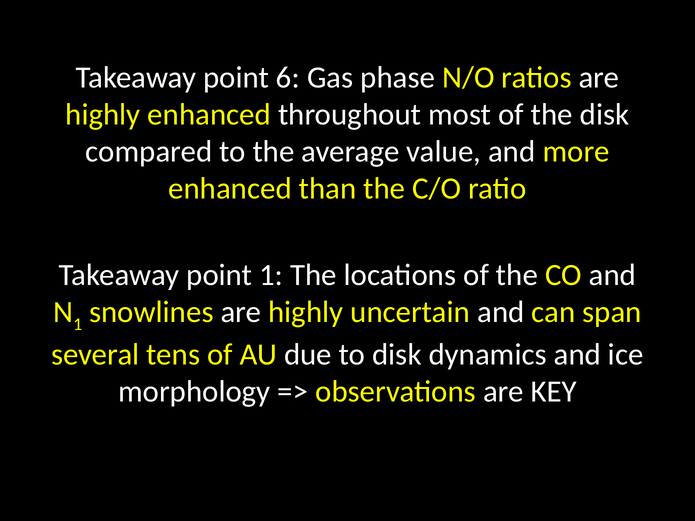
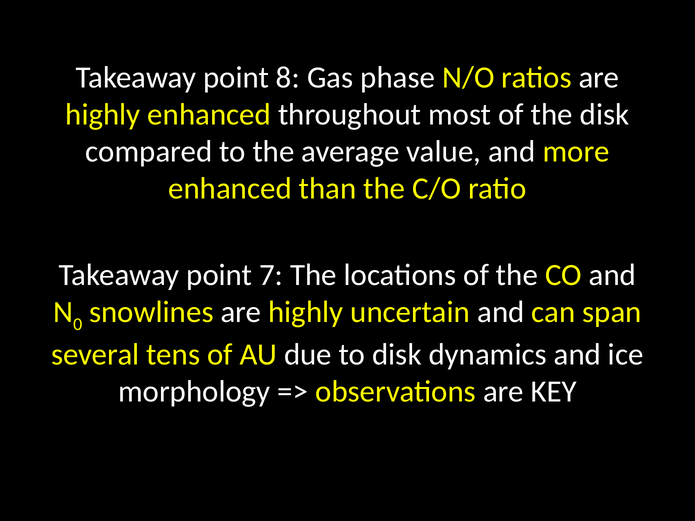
6: 6 -> 8
point 1: 1 -> 7
1 at (78, 324): 1 -> 0
